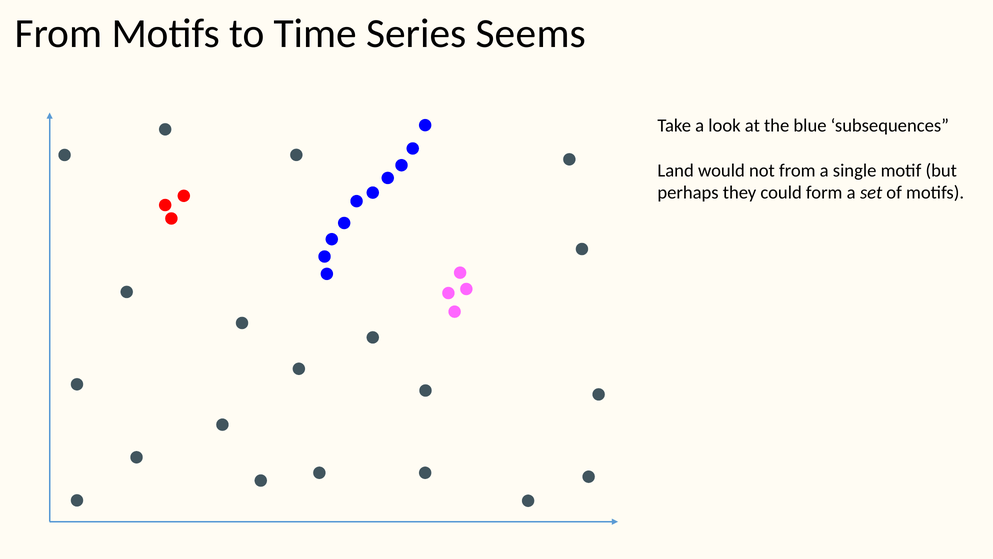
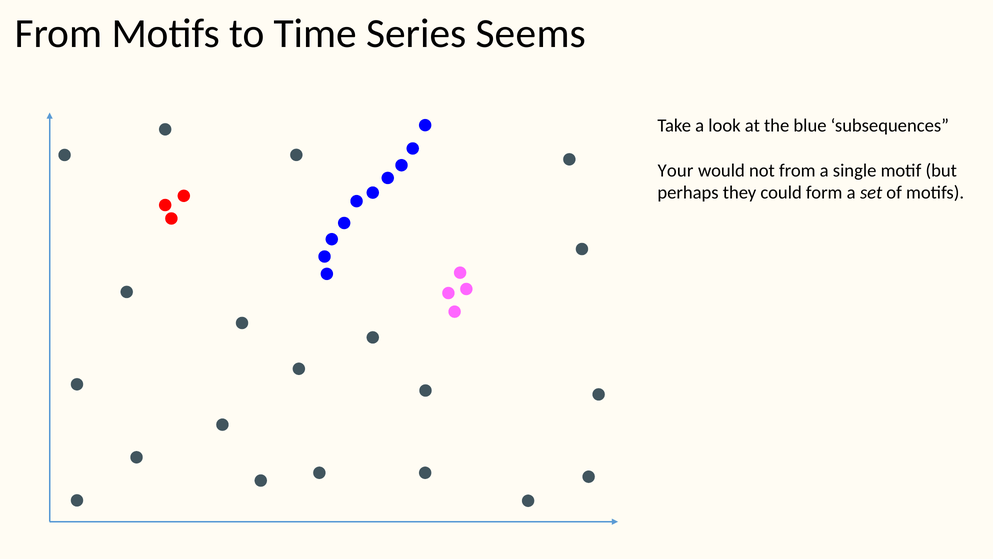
Land: Land -> Your
